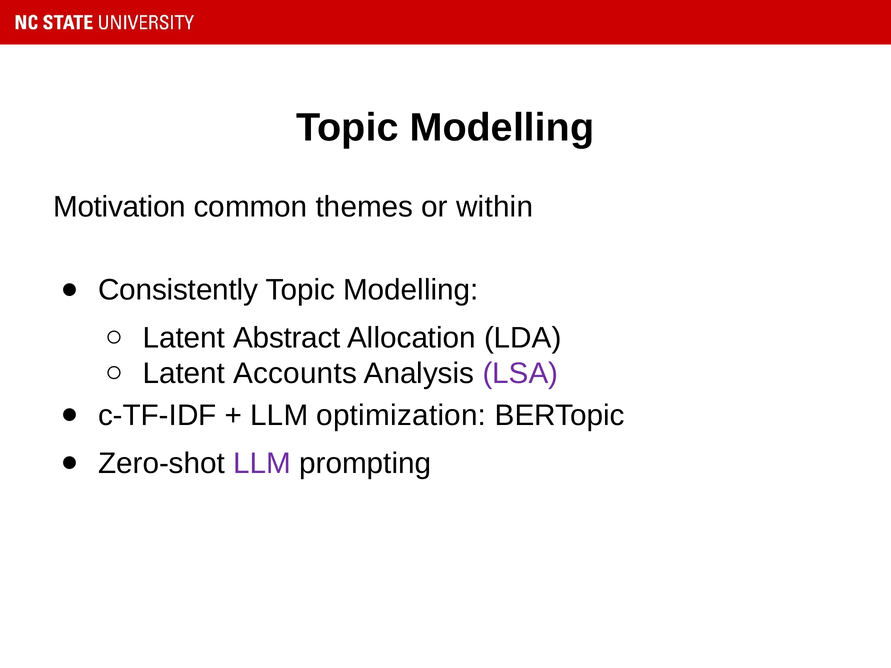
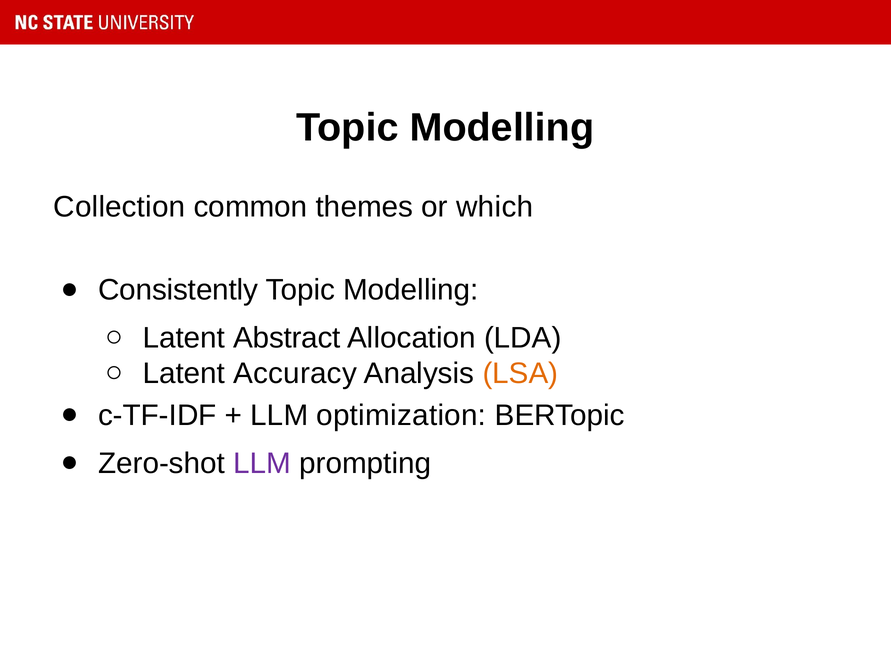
Motivation: Motivation -> Collection
within: within -> which
Accounts: Accounts -> Accuracy
LSA colour: purple -> orange
